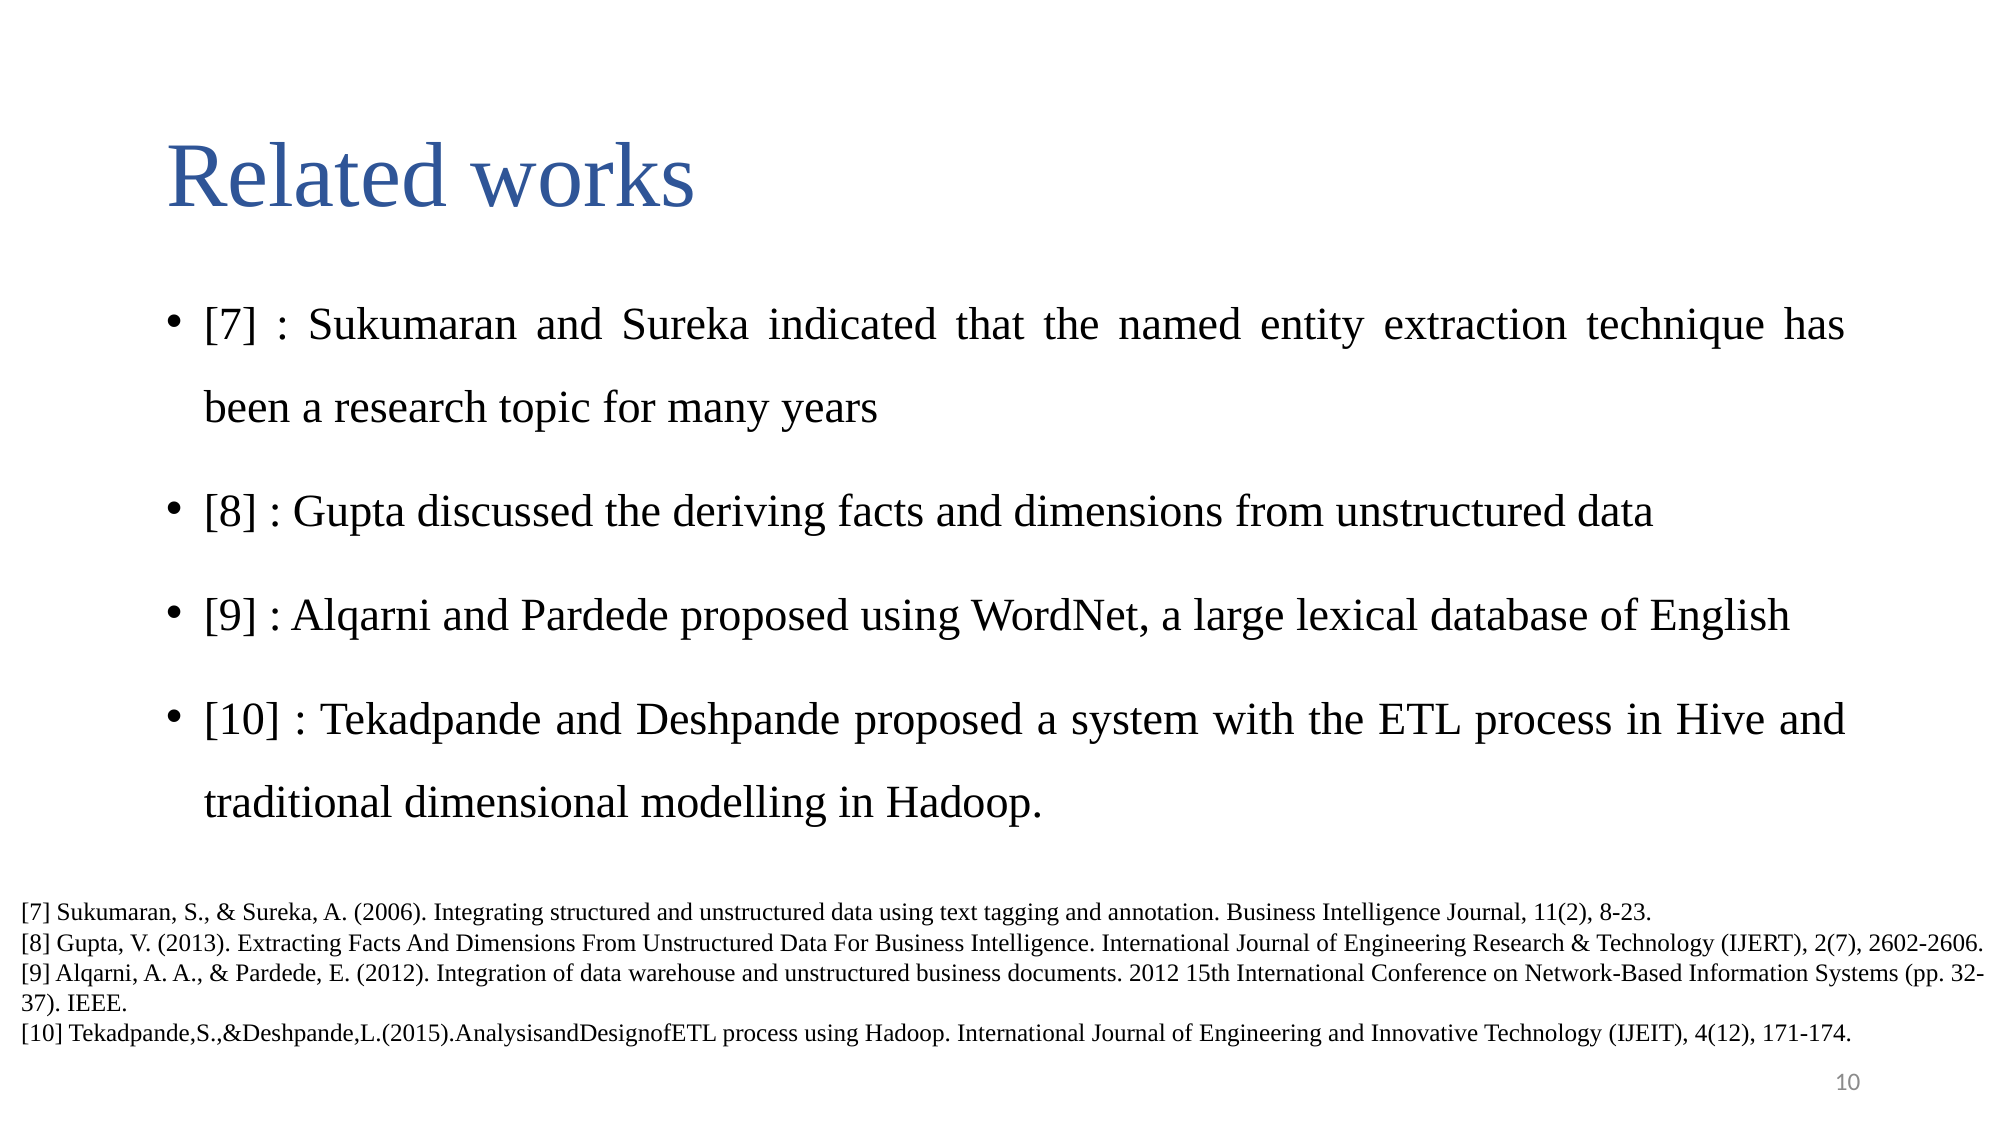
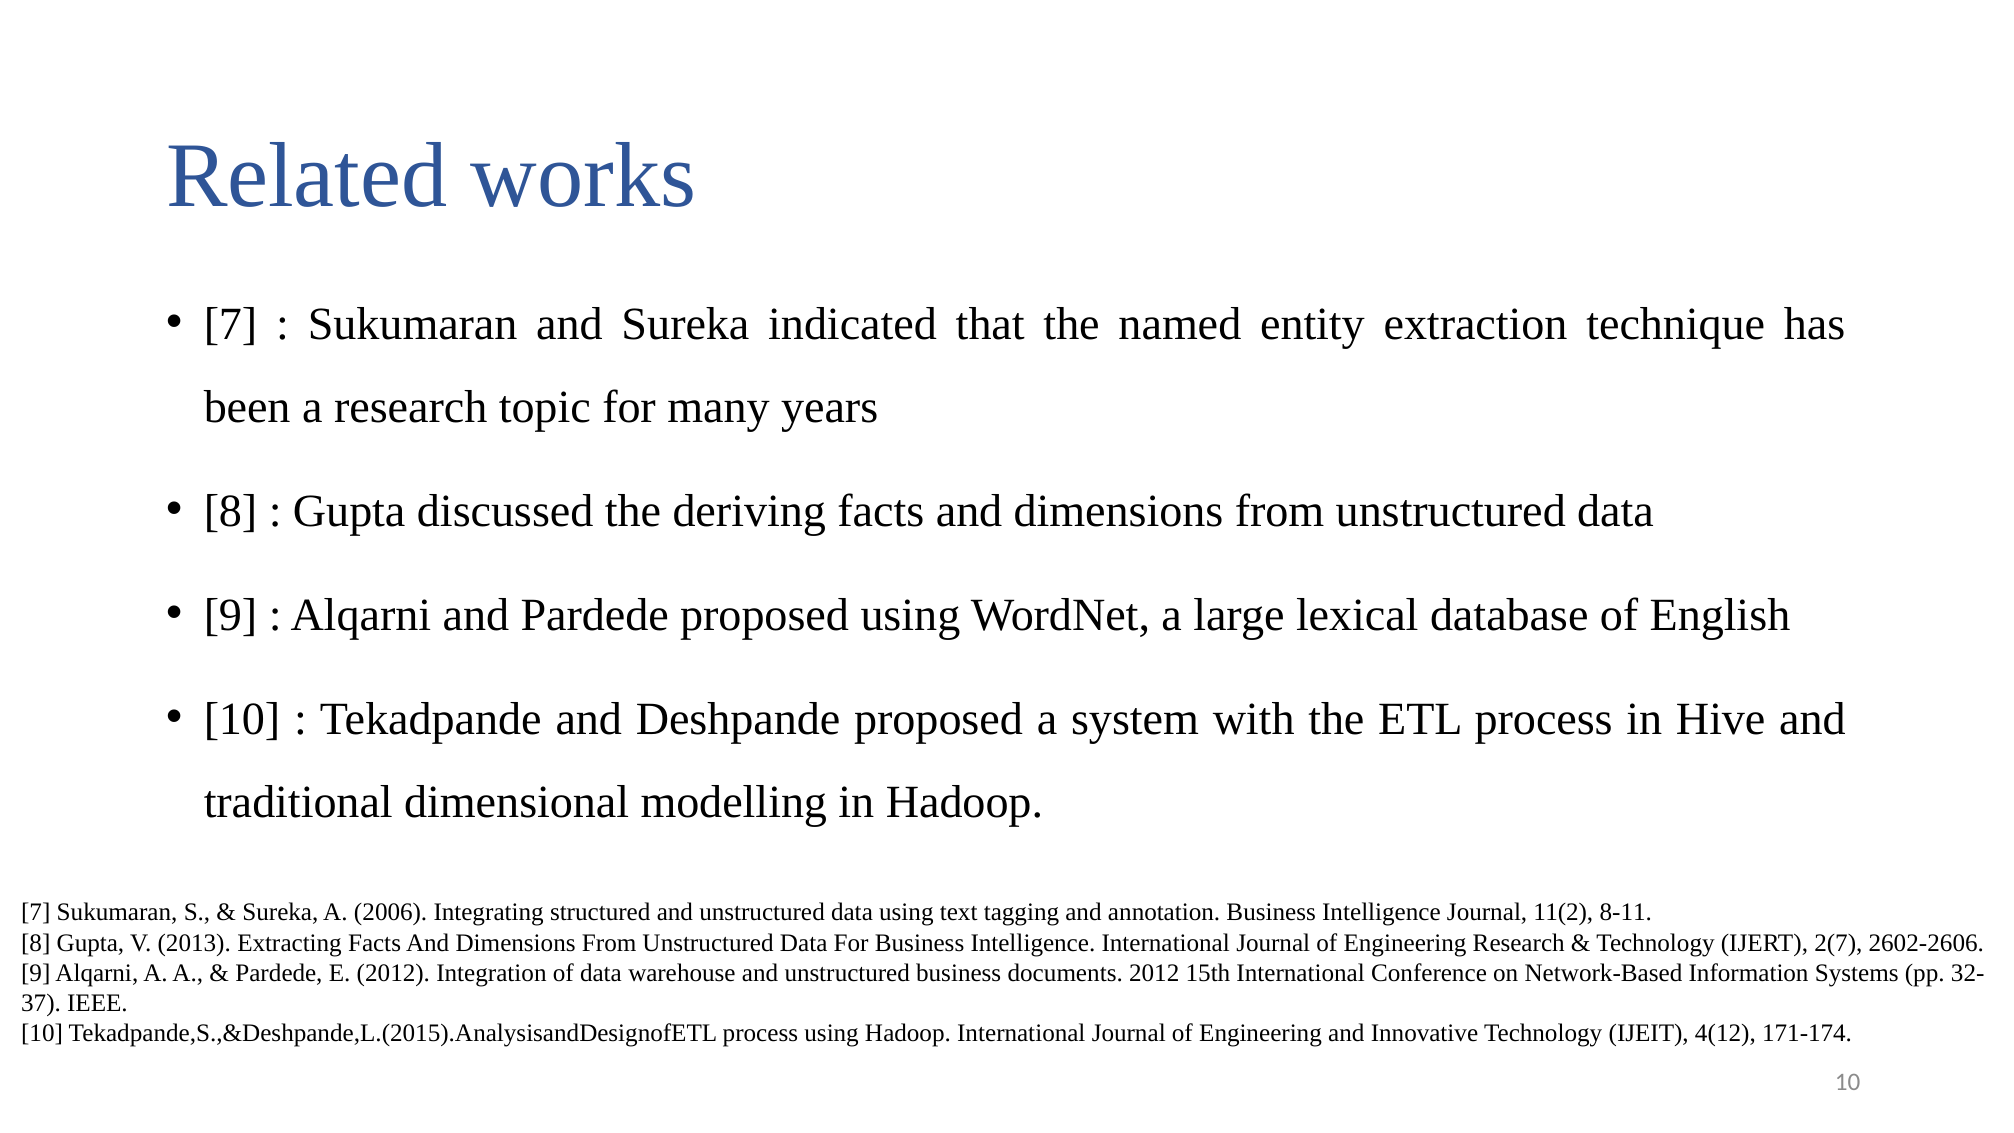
8-23: 8-23 -> 8-11
